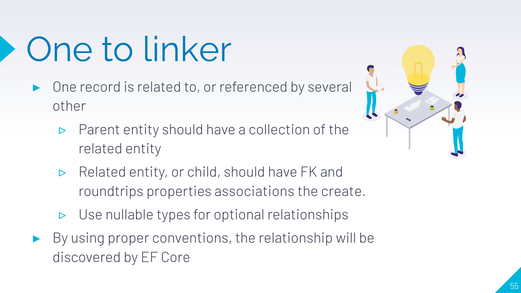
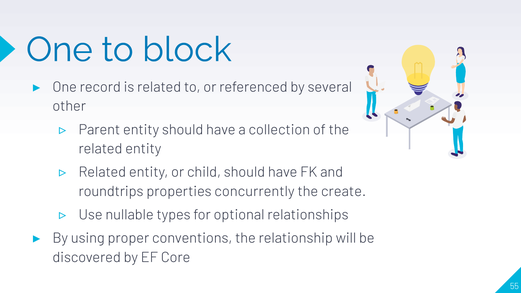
linker: linker -> block
associations: associations -> concurrently
